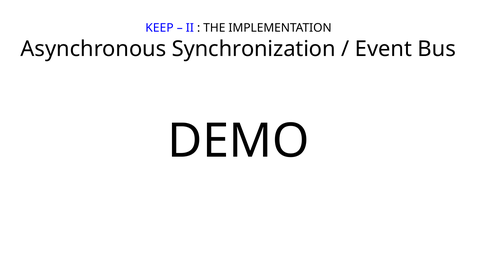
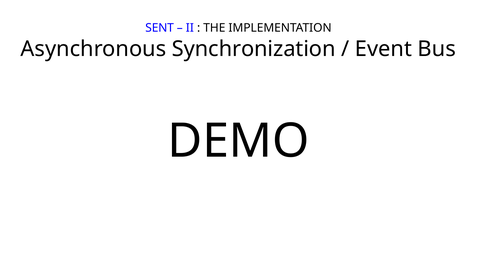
KEEP: KEEP -> SENT
